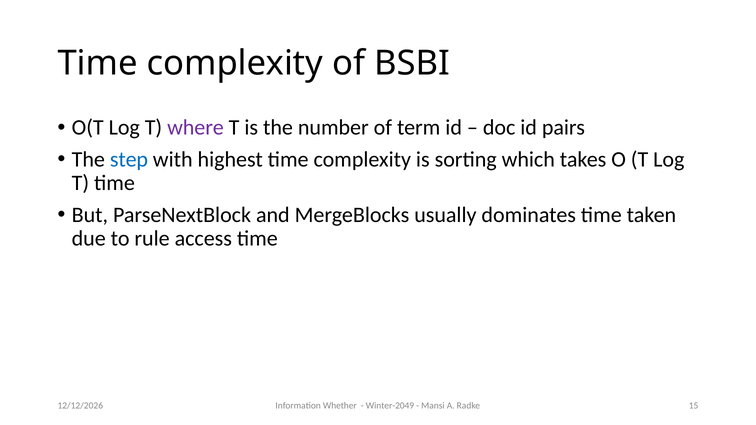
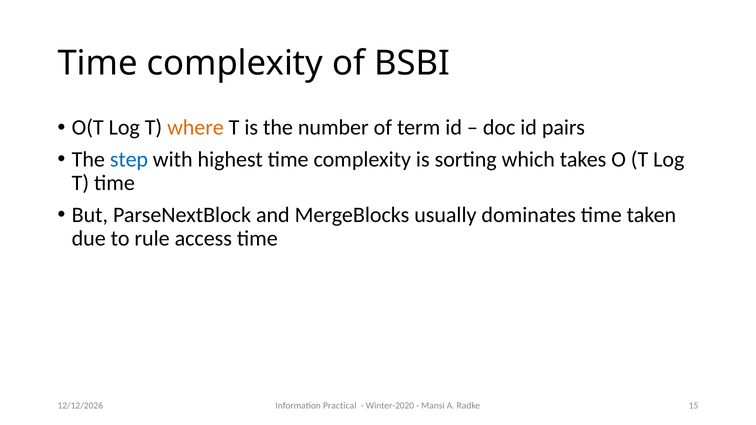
where colour: purple -> orange
Whether: Whether -> Practical
Winter-2049: Winter-2049 -> Winter-2020
